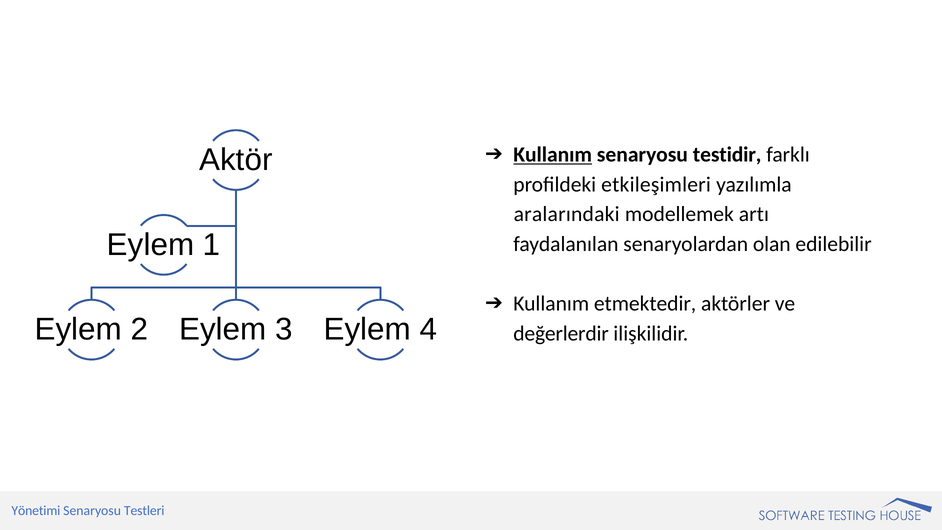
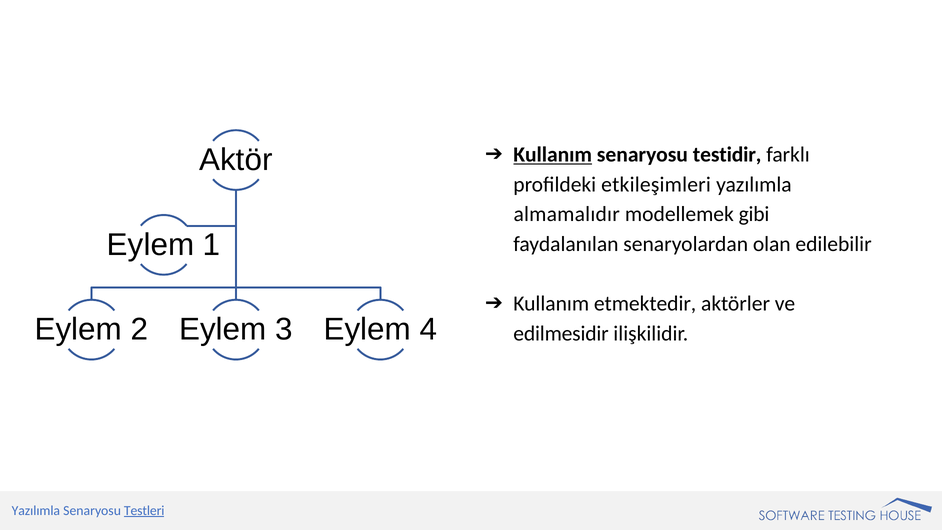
aralarındaki: aralarındaki -> almamalıdır
artı: artı -> gibi
değerlerdir: değerlerdir -> edilmesidir
Yönetimi at (36, 511): Yönetimi -> Yazılımla
Testleri underline: none -> present
